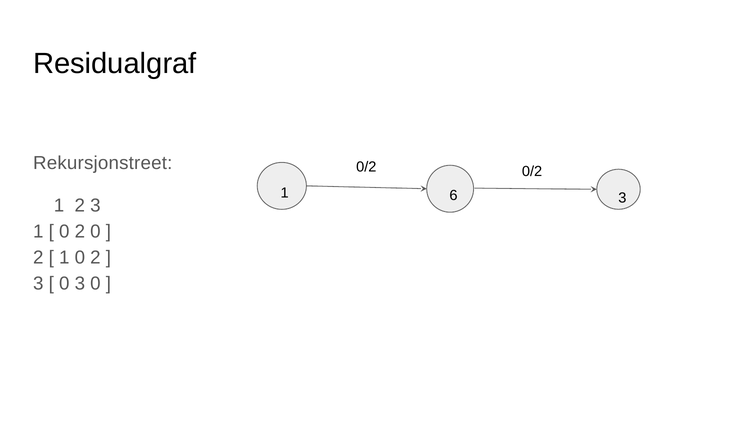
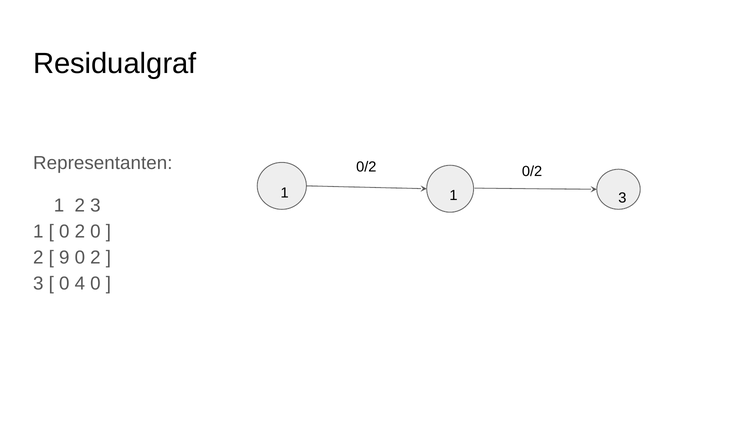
Rekursjonstreet: Rekursjonstreet -> Representanten
1 6: 6 -> 1
1 at (64, 257): 1 -> 9
0 3: 3 -> 4
